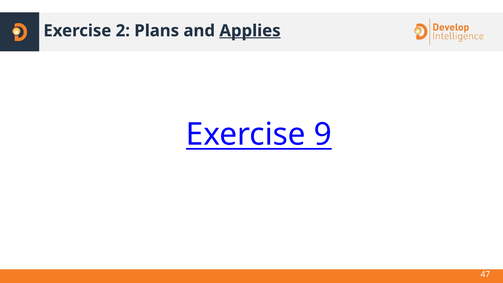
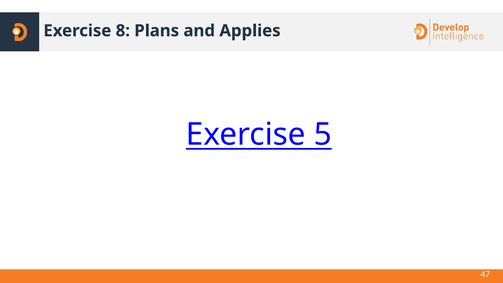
2: 2 -> 8
Applies underline: present -> none
9: 9 -> 5
